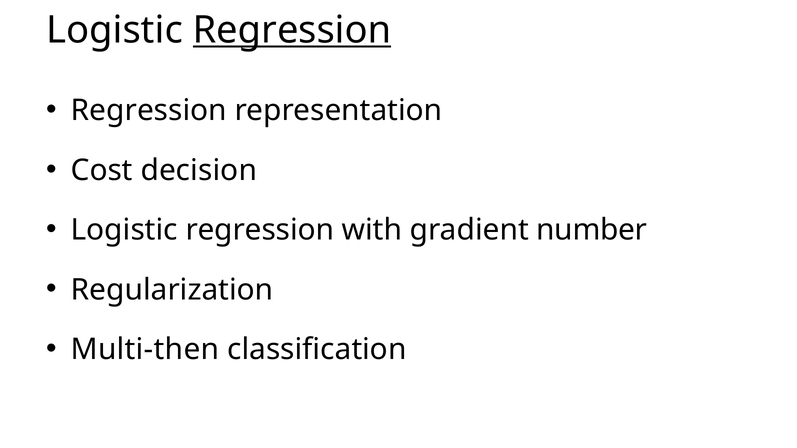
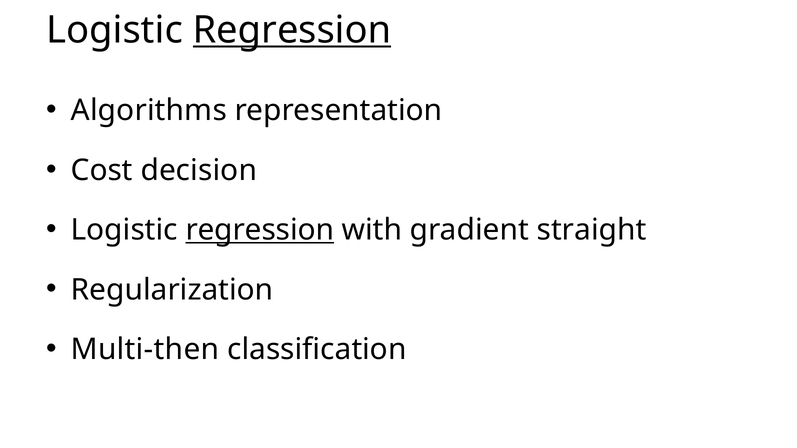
Regression at (149, 111): Regression -> Algorithms
regression at (260, 230) underline: none -> present
number: number -> straight
